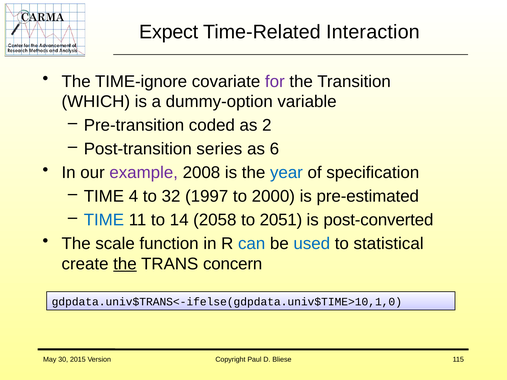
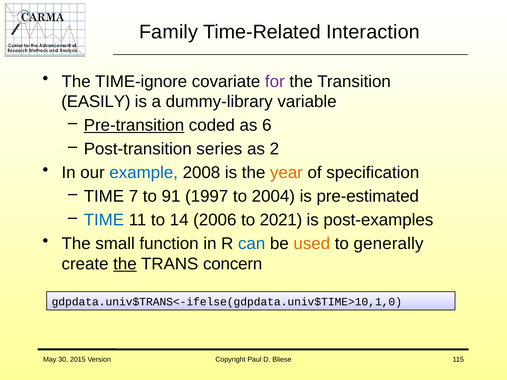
Expect: Expect -> Family
WHICH: WHICH -> EASILY
dummy-option: dummy-option -> dummy-library
Pre-transition underline: none -> present
2: 2 -> 6
6: 6 -> 2
example colour: purple -> blue
year colour: blue -> orange
4: 4 -> 7
32: 32 -> 91
2000: 2000 -> 2004
2058: 2058 -> 2006
2051: 2051 -> 2021
post-converted: post-converted -> post-examples
scale: scale -> small
used colour: blue -> orange
statistical: statistical -> generally
